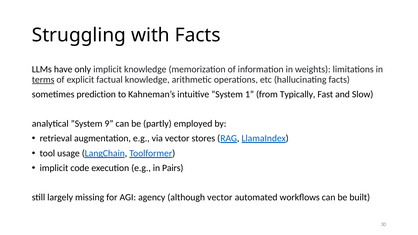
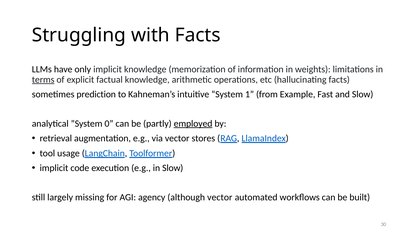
Typically: Typically -> Example
9: 9 -> 0
employed underline: none -> present
in Pairs: Pairs -> Slow
